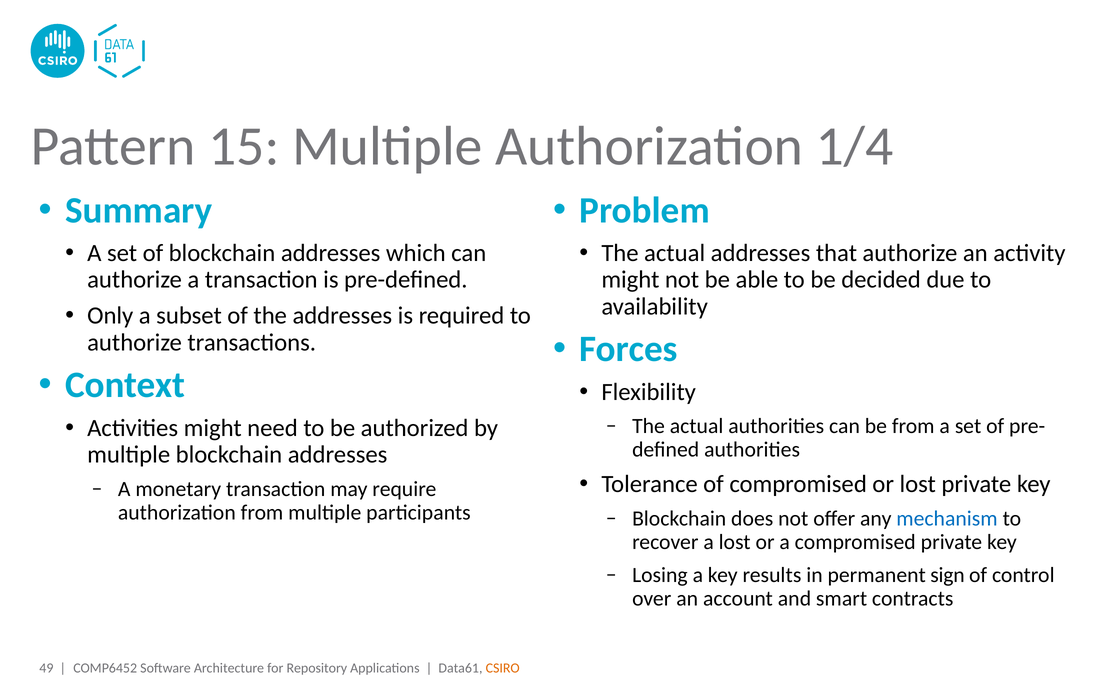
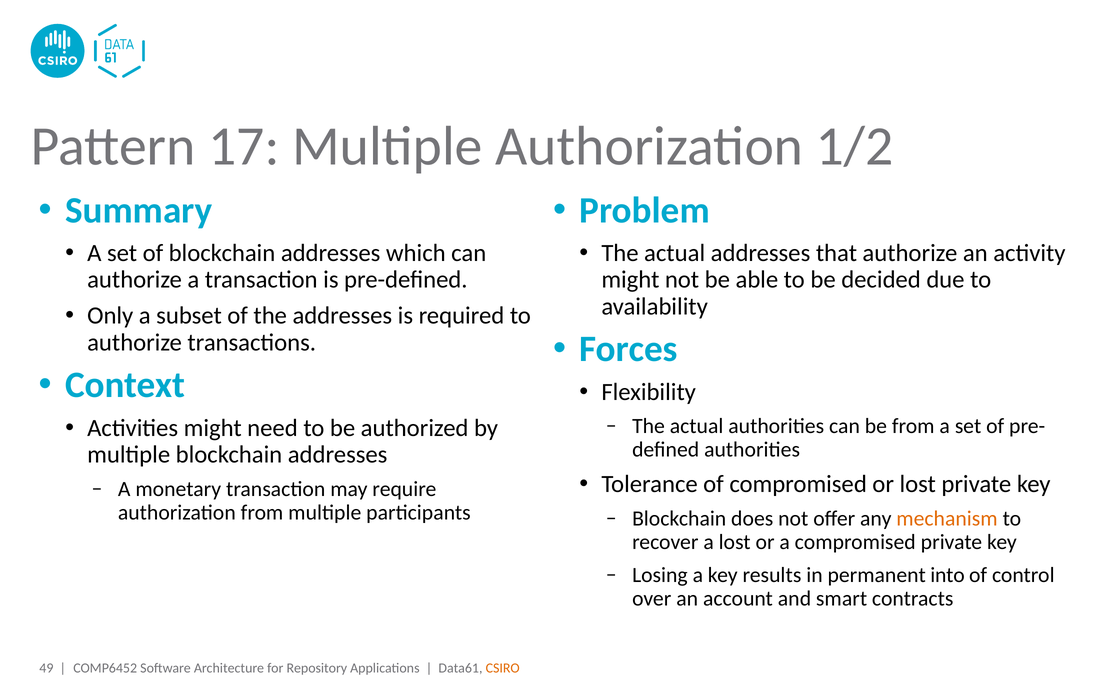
15: 15 -> 17
1/4: 1/4 -> 1/2
mechanism colour: blue -> orange
sign: sign -> into
